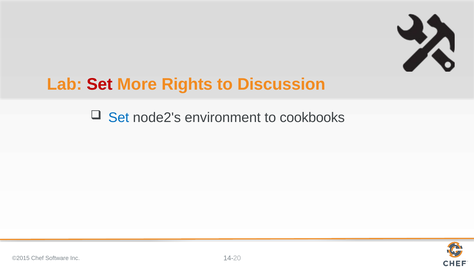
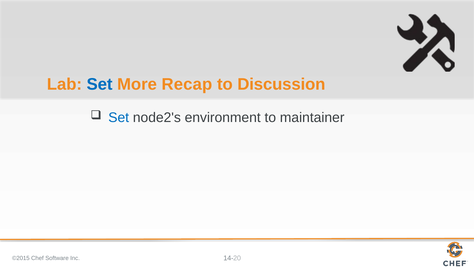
Set at (100, 84) colour: red -> blue
Rights: Rights -> Recap
cookbooks: cookbooks -> maintainer
